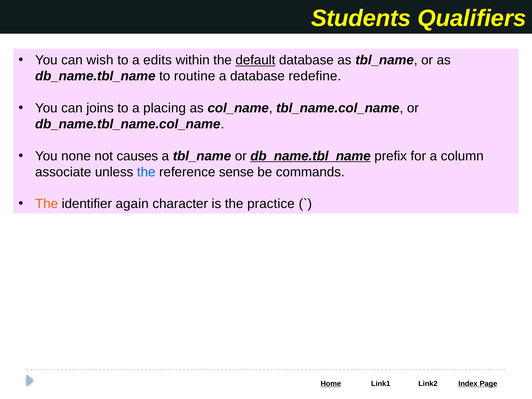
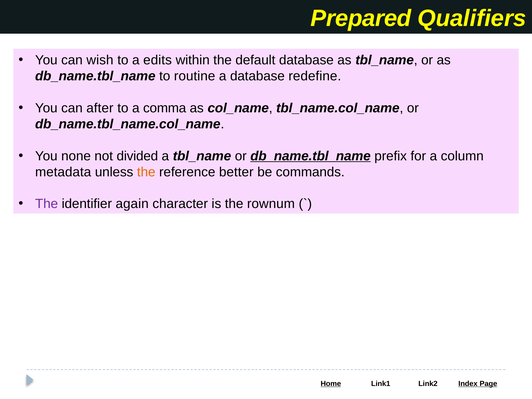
Students: Students -> Prepared
default underline: present -> none
joins: joins -> after
placing: placing -> comma
causes: causes -> divided
associate: associate -> metadata
the at (146, 172) colour: blue -> orange
sense: sense -> better
The at (47, 204) colour: orange -> purple
practice: practice -> rownum
